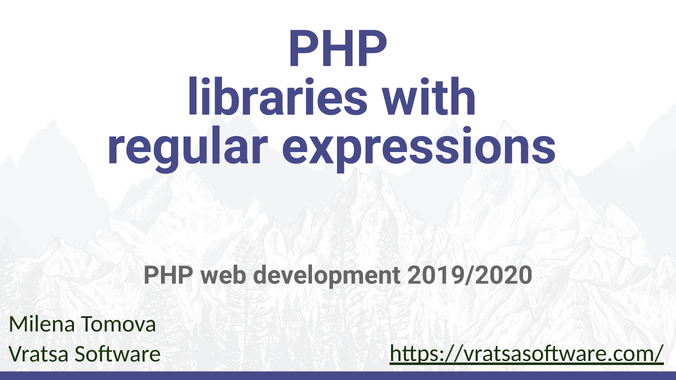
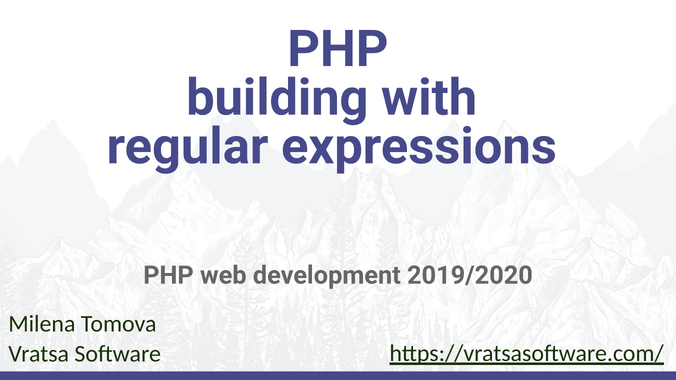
libraries: libraries -> building
